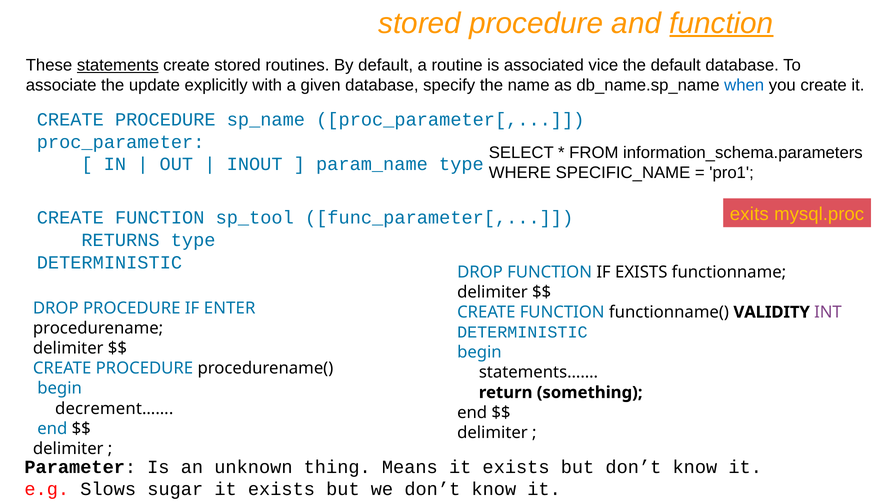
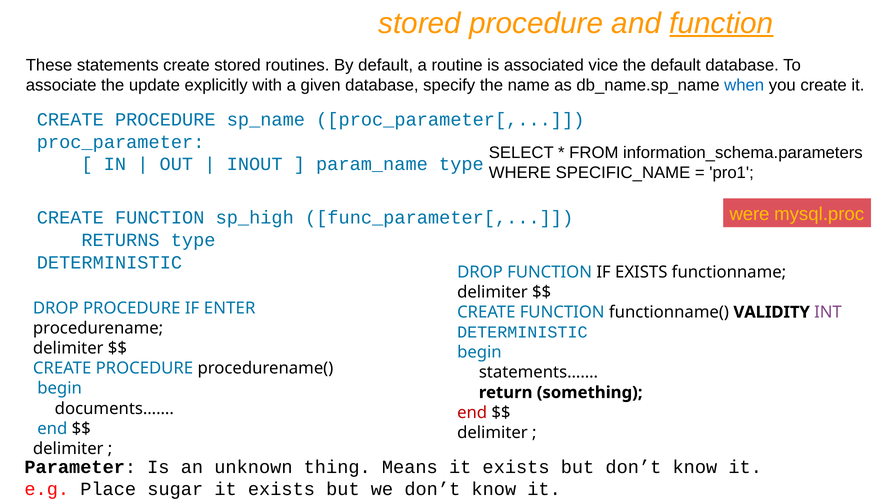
statements underline: present -> none
exits: exits -> were
sp_tool: sp_tool -> sp_high
decrement……: decrement…… -> documents……
end at (472, 412) colour: black -> red
Slows: Slows -> Place
